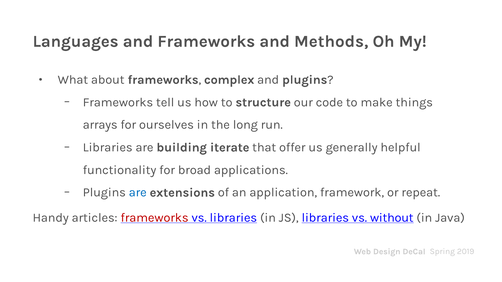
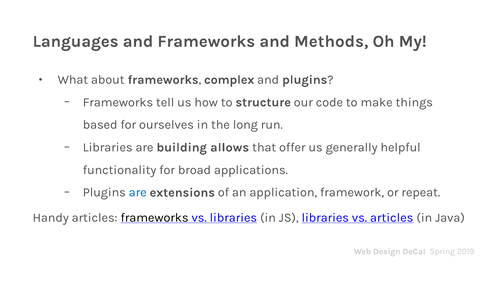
arrays: arrays -> based
iterate: iterate -> allows
frameworks at (155, 218) colour: red -> black
vs without: without -> articles
